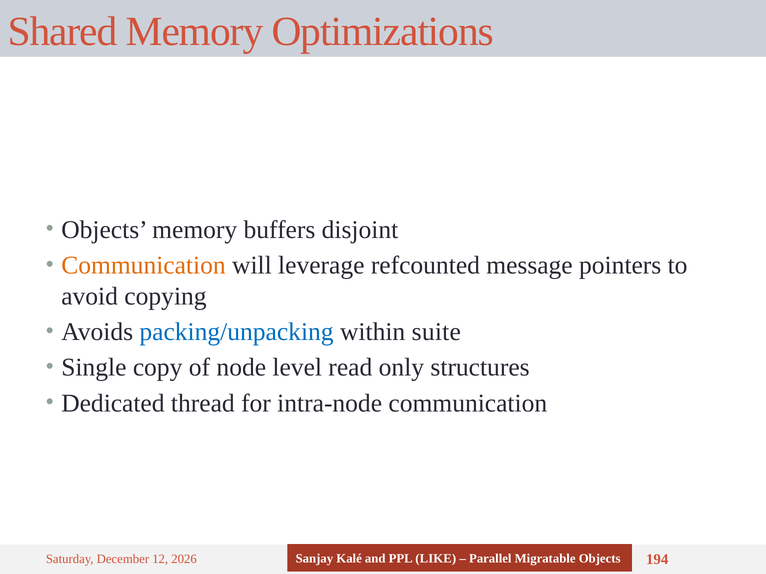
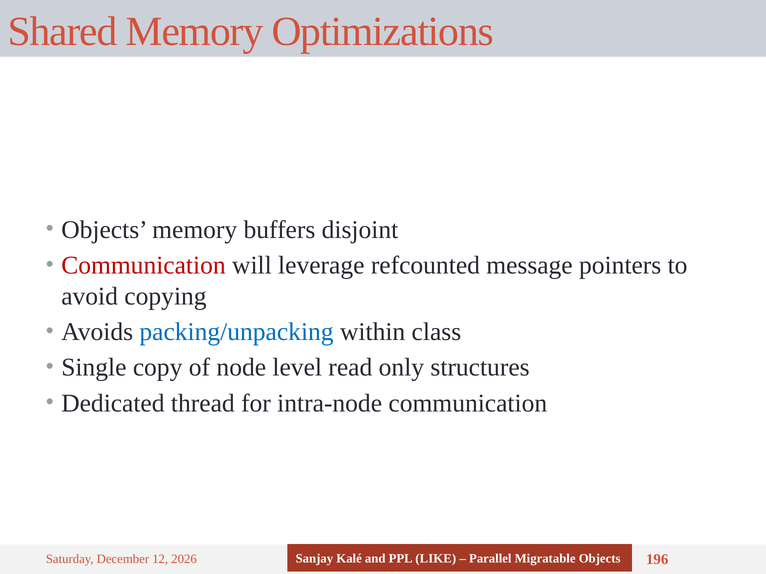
Communication at (143, 266) colour: orange -> red
suite: suite -> class
194: 194 -> 196
